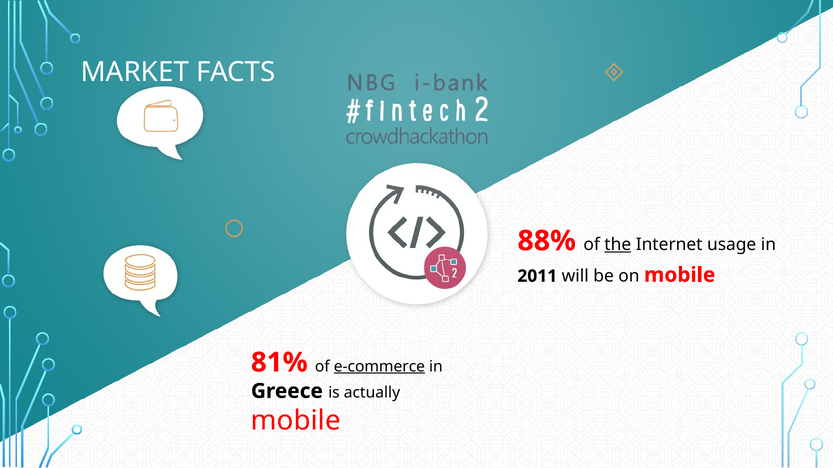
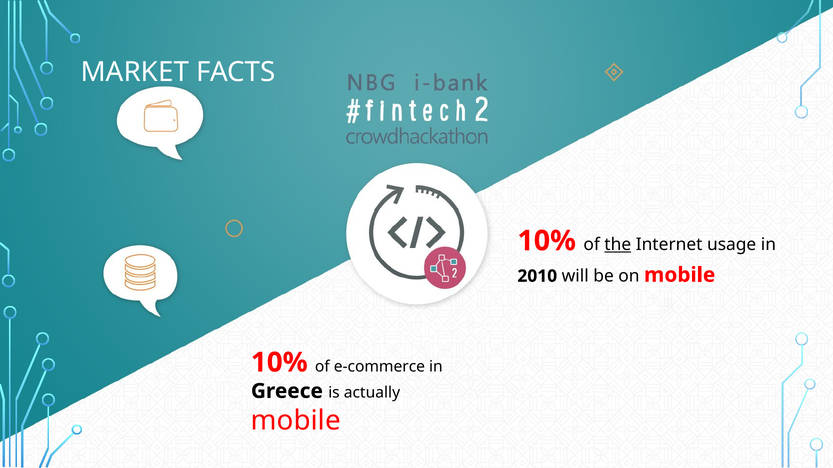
88% at (547, 241): 88% -> 10%
2011: 2011 -> 2010
81% at (279, 363): 81% -> 10%
e-commerce underline: present -> none
